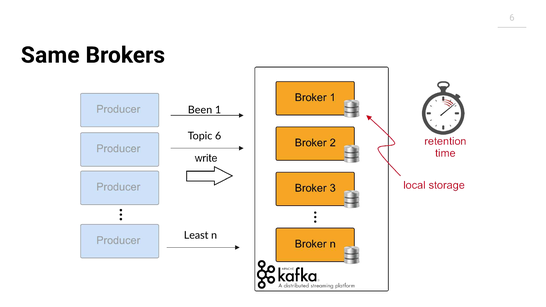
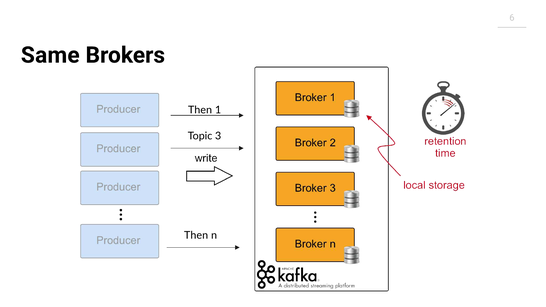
Been at (200, 110): Been -> Then
Topic 6: 6 -> 3
Least at (196, 235): Least -> Then
